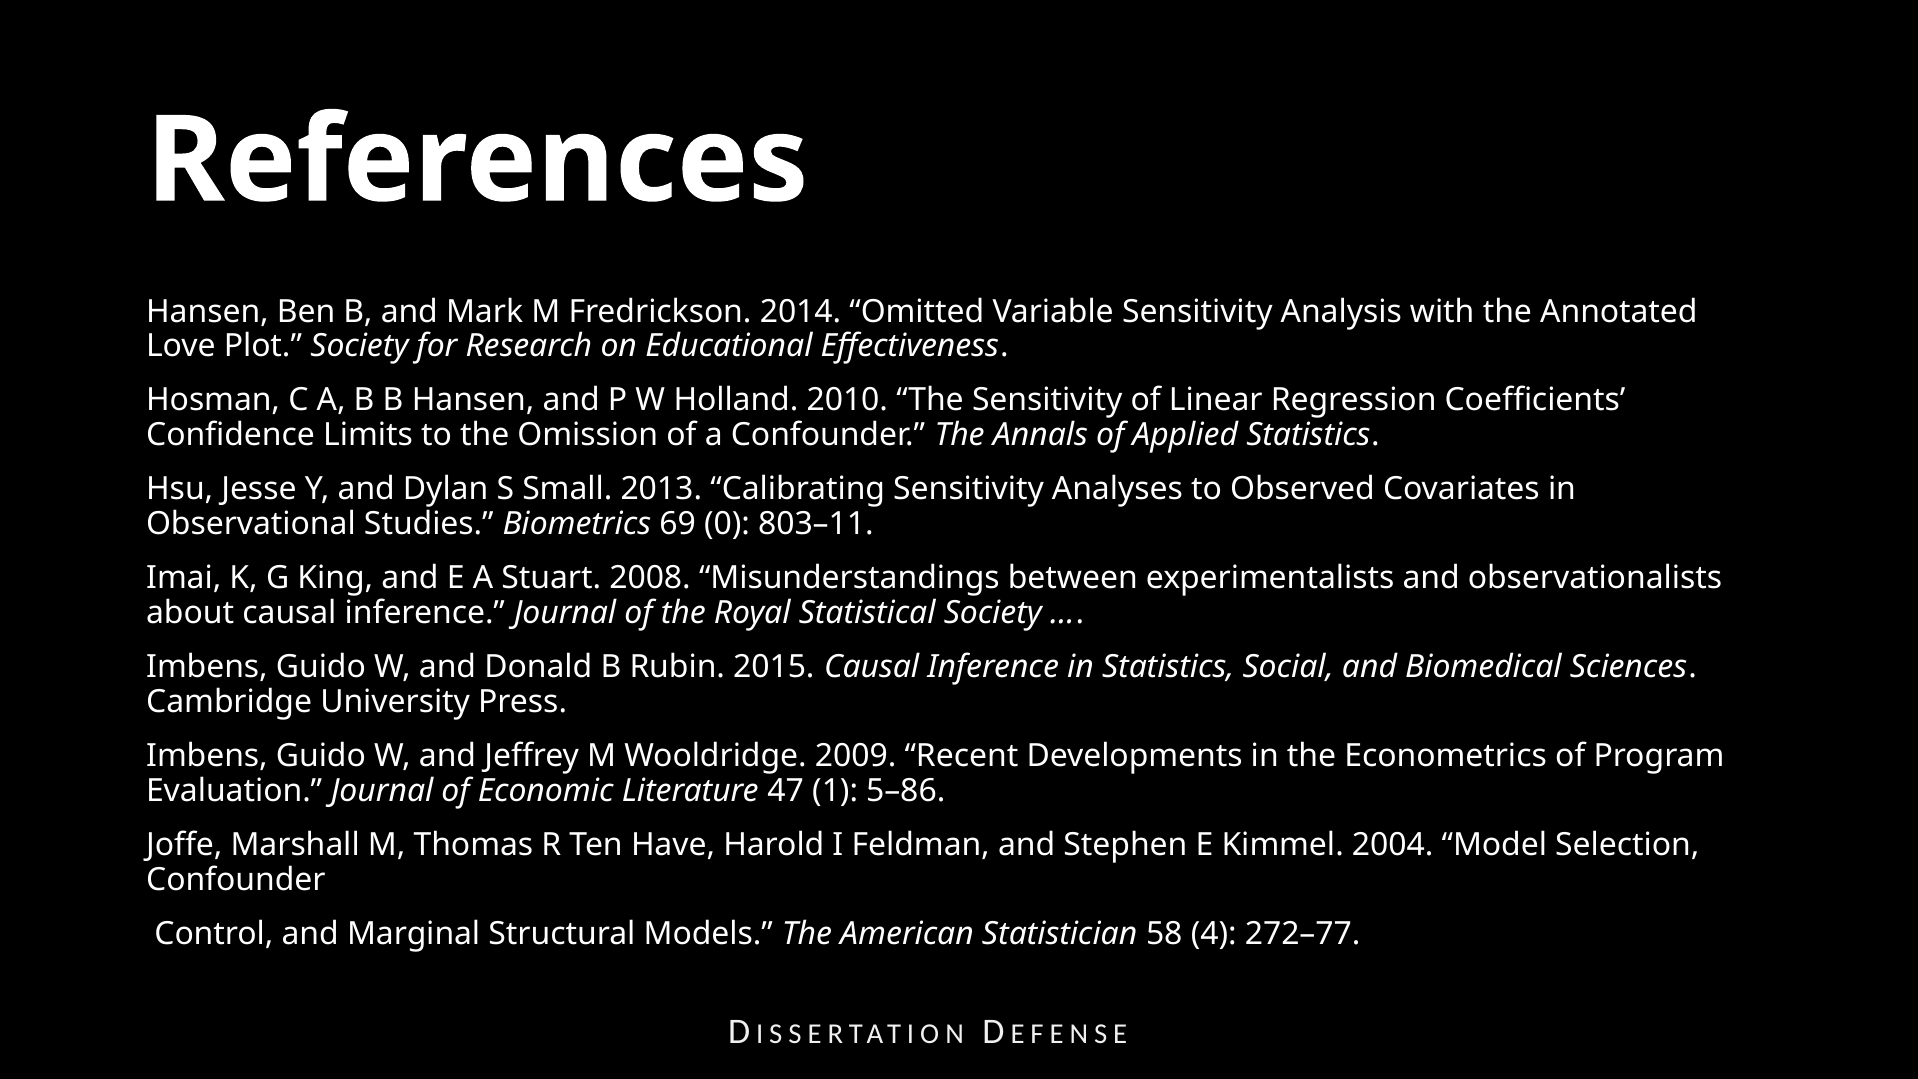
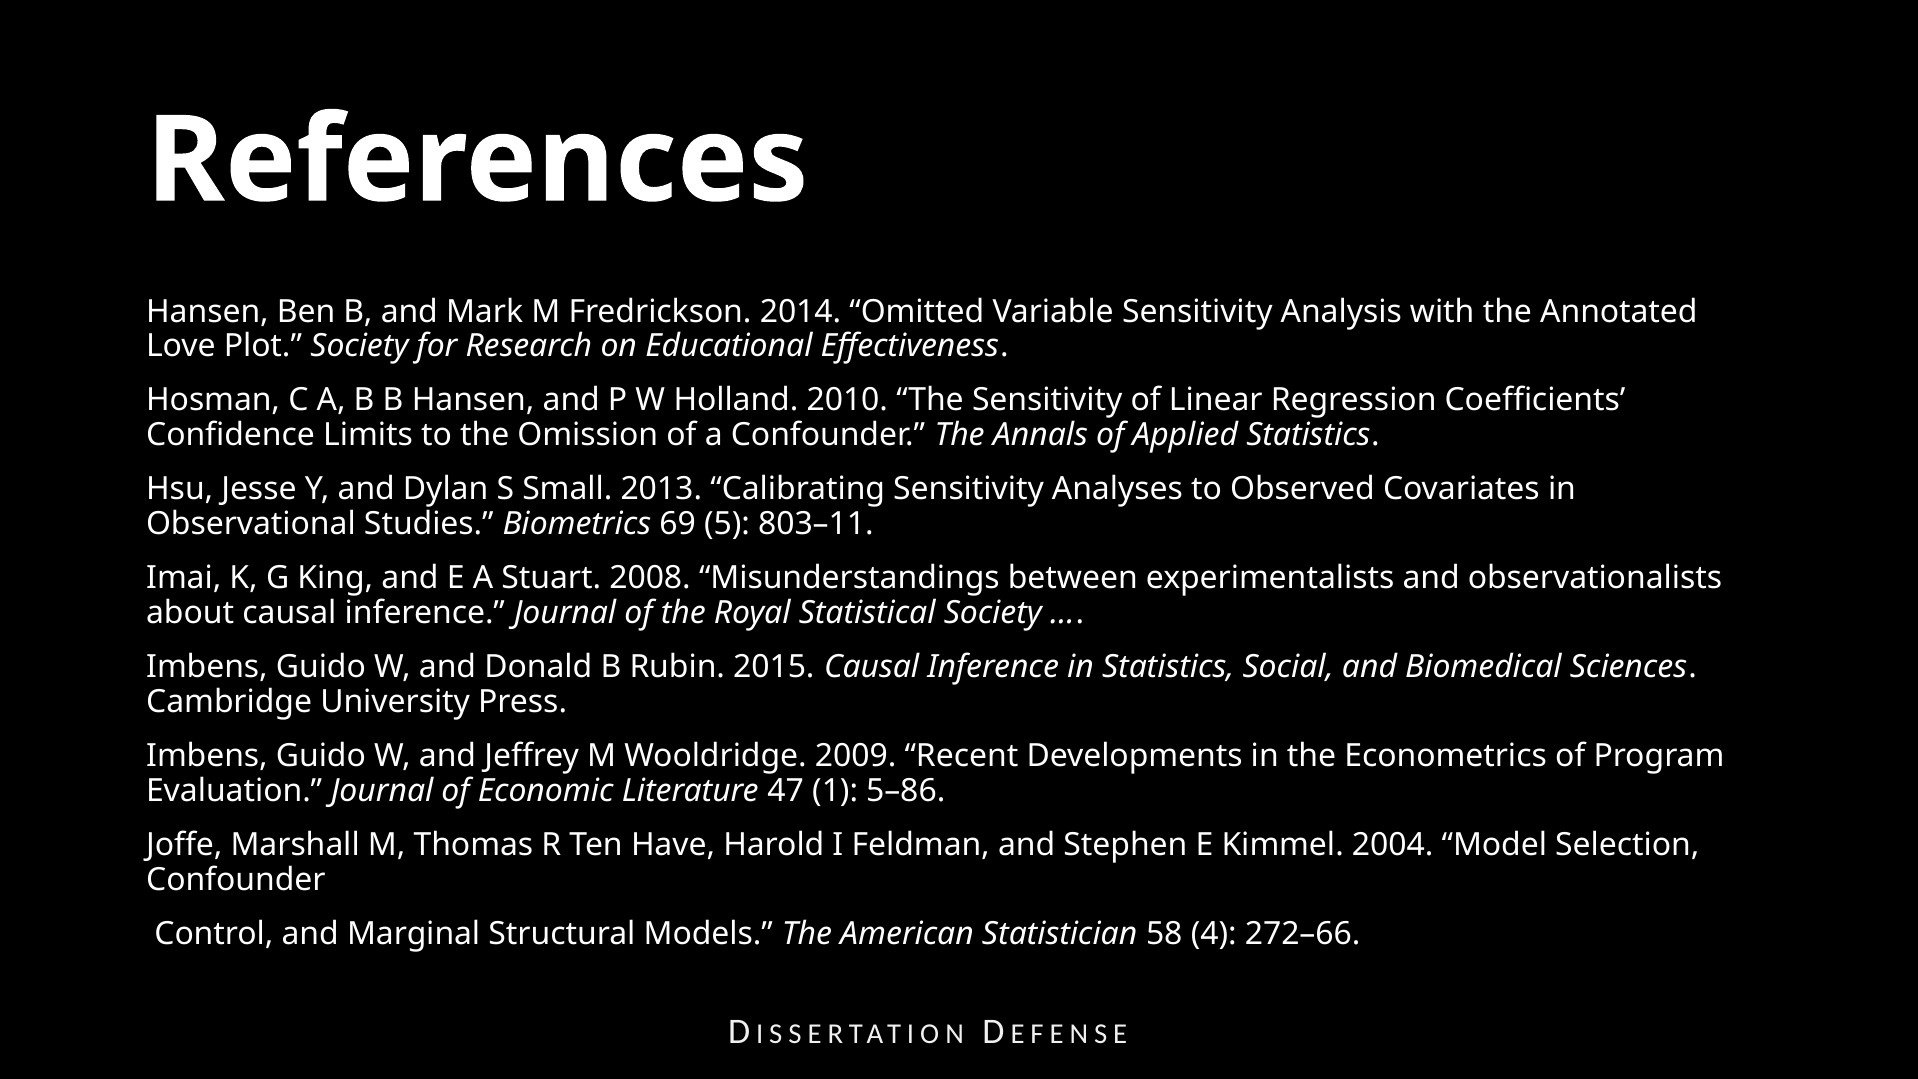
0: 0 -> 5
272–77: 272–77 -> 272–66
